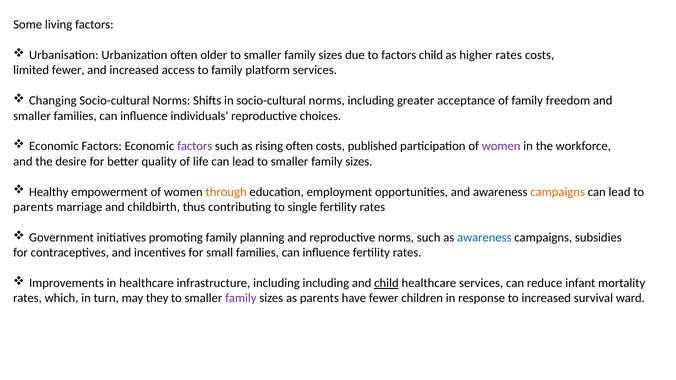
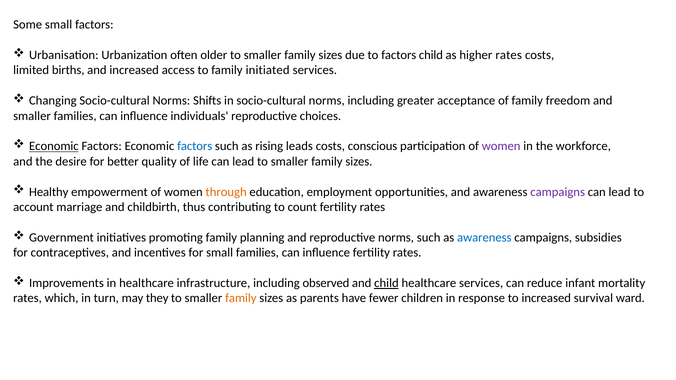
Some living: living -> small
limited fewer: fewer -> births
platform: platform -> initiated
Economic at (54, 146) underline: none -> present
factors at (195, 146) colour: purple -> blue
rising often: often -> leads
published: published -> conscious
campaigns at (558, 192) colour: orange -> purple
parents at (33, 207): parents -> account
single: single -> count
including including: including -> observed
family at (241, 298) colour: purple -> orange
